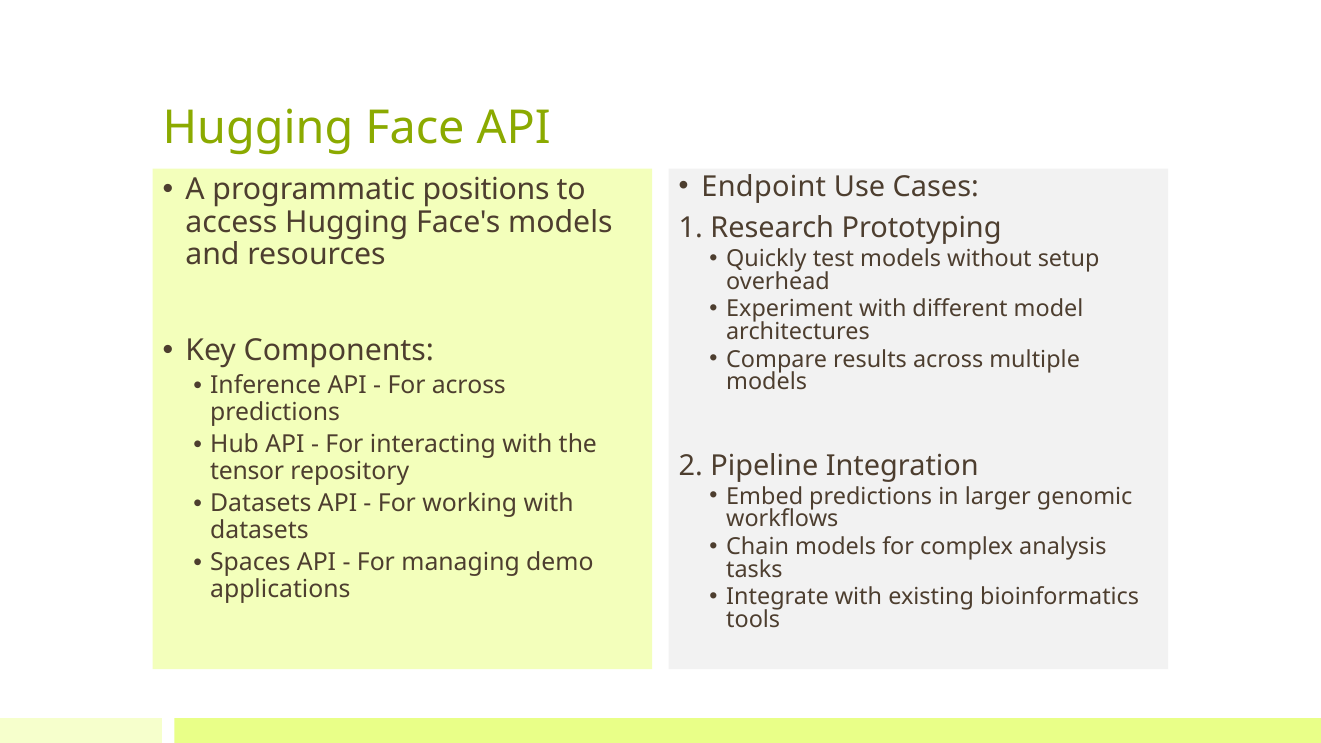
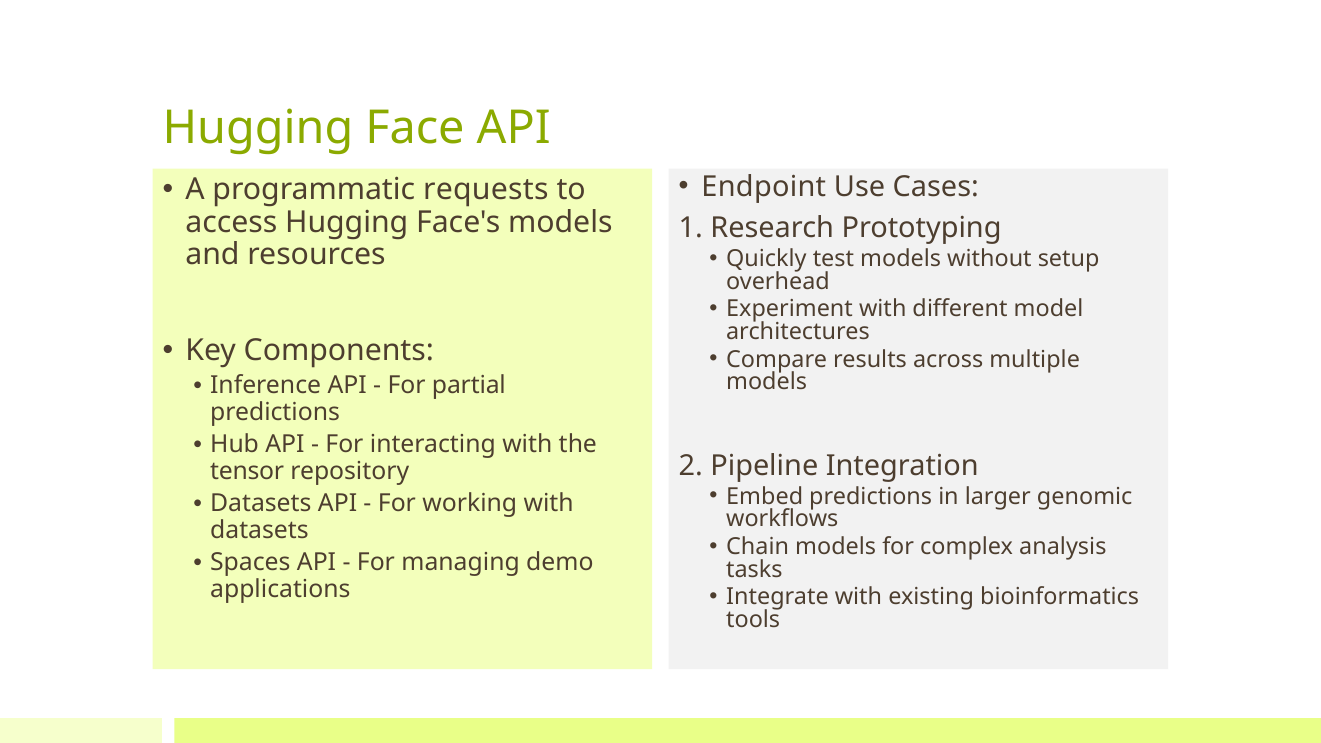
positions: positions -> requests
For across: across -> partial
